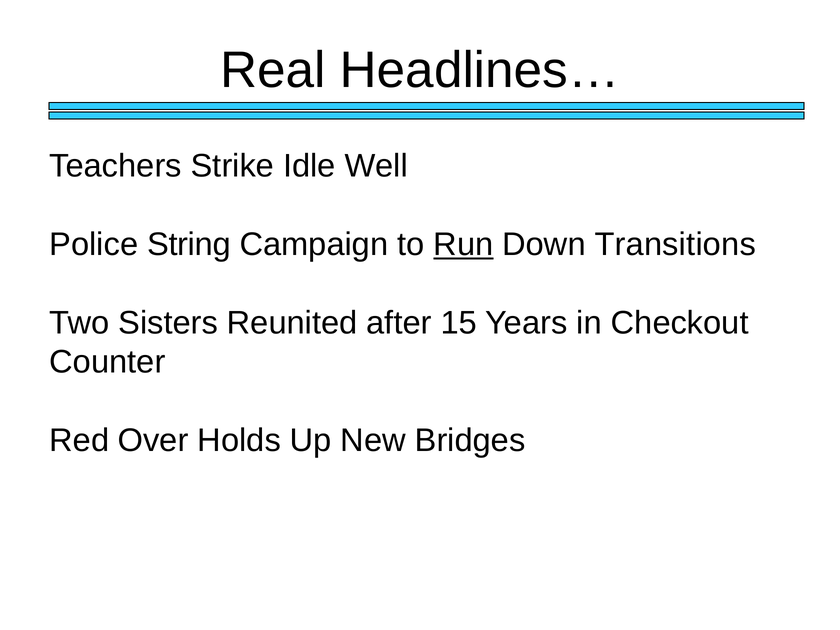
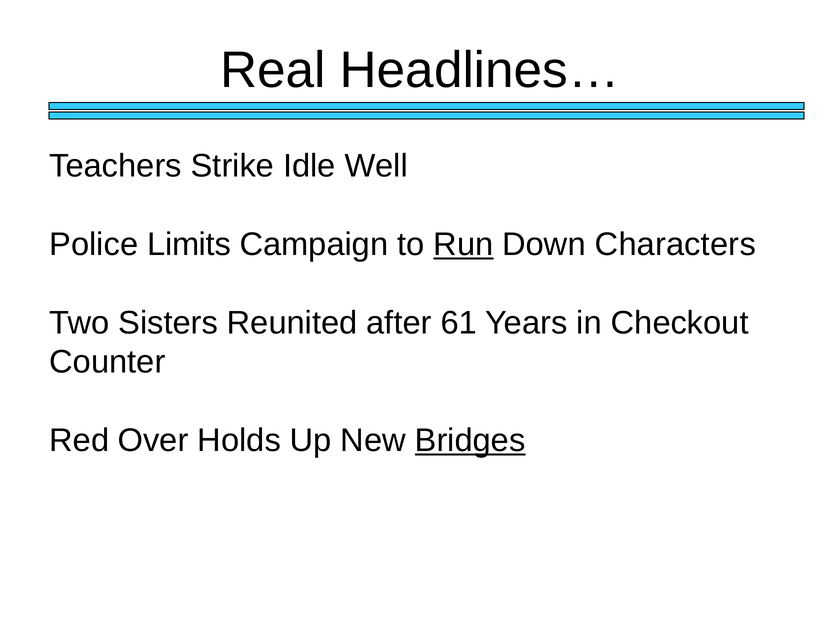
String: String -> Limits
Transitions: Transitions -> Characters
15: 15 -> 61
Bridges underline: none -> present
